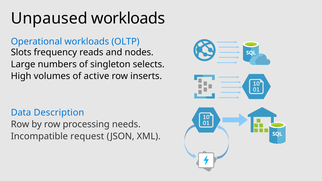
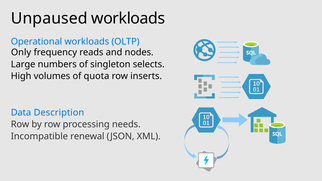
Slots: Slots -> Only
active: active -> quota
request: request -> renewal
